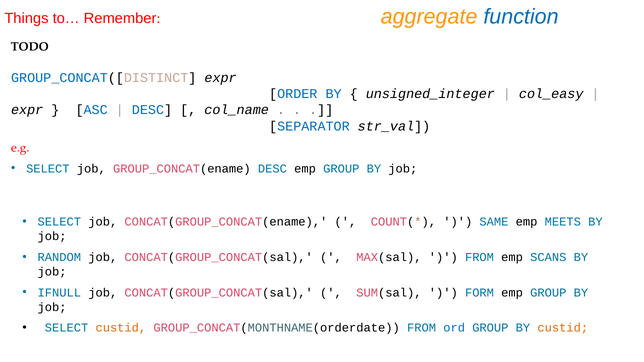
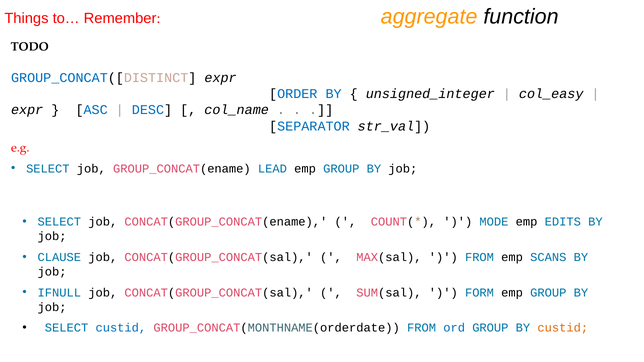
function colour: blue -> black
GROUP_CONCAT(ename DESC: DESC -> LEAD
SAME: SAME -> MODE
MEETS: MEETS -> EDITS
RANDOM: RANDOM -> CLAUSE
custid at (121, 328) colour: orange -> blue
